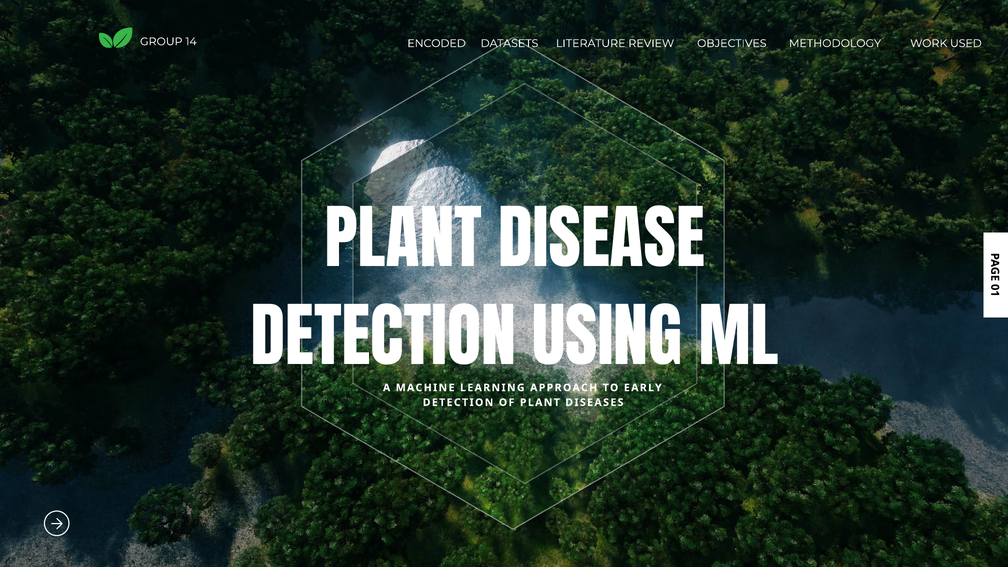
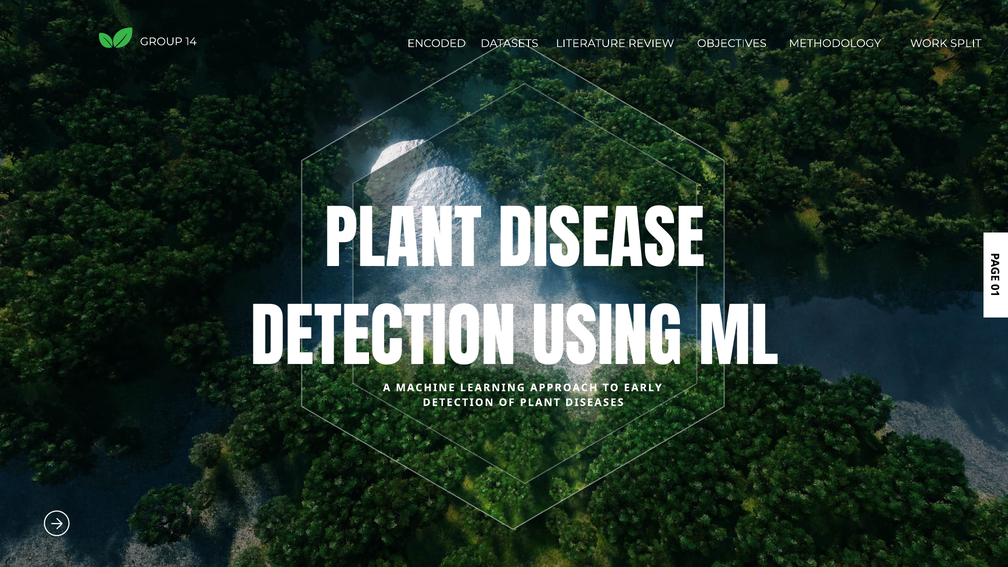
USED: USED -> SPLIT
